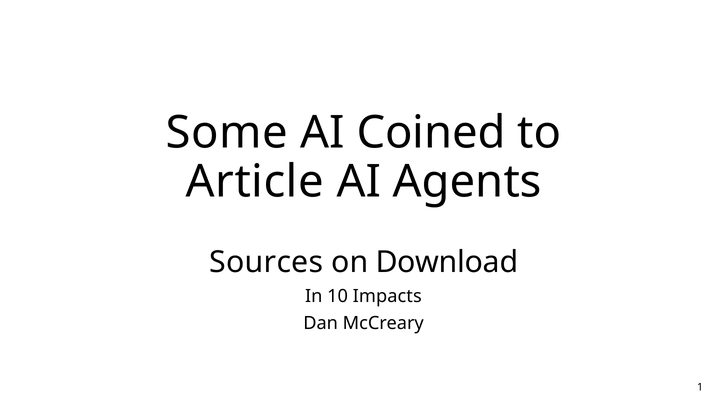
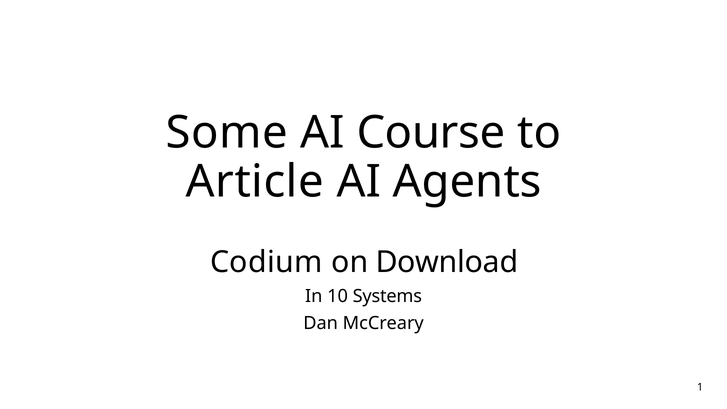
Coined: Coined -> Course
Sources: Sources -> Codium
Impacts: Impacts -> Systems
